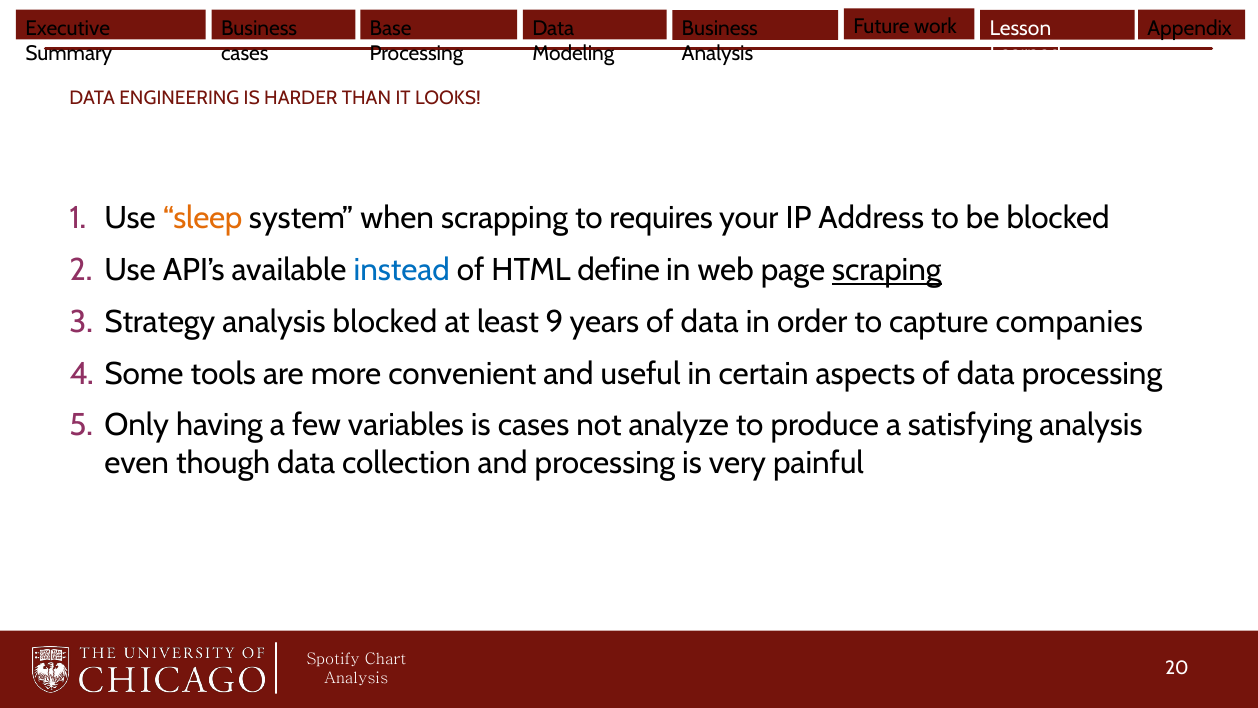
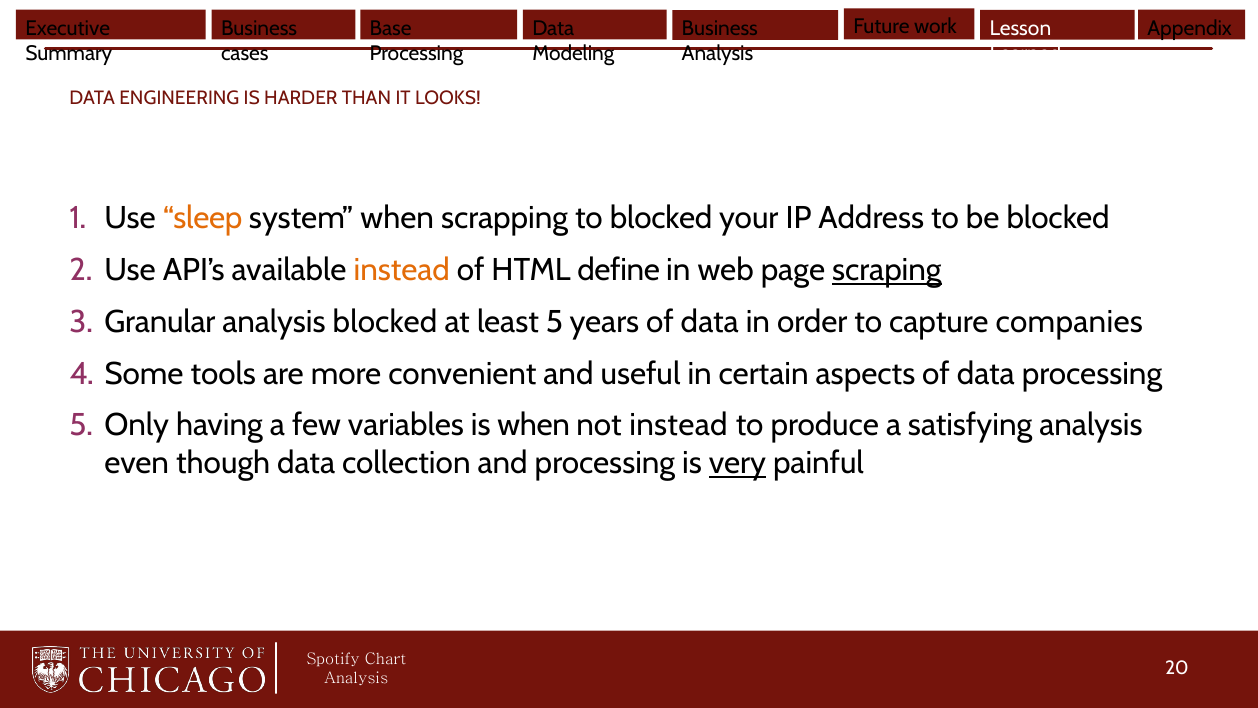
to requires: requires -> blocked
instead at (402, 270) colour: blue -> orange
Strategy: Strategy -> Granular
least 9: 9 -> 5
is cases: cases -> when
not analyze: analyze -> instead
very underline: none -> present
